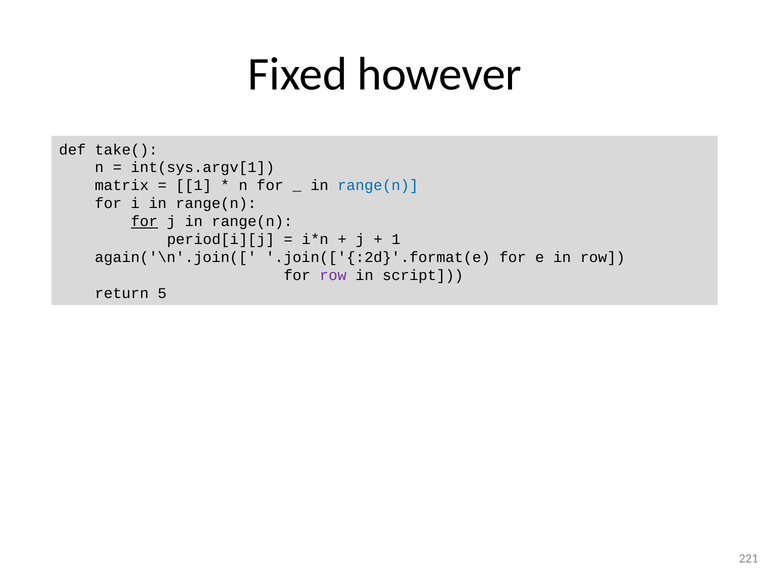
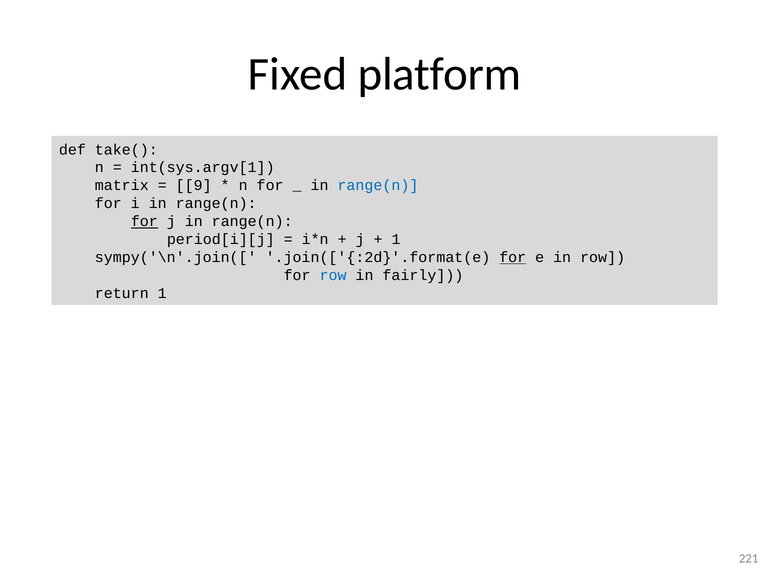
however: however -> platform
1 at (194, 185): 1 -> 9
again('\n'.join([: again('\n'.join([ -> sympy('\n'.join([
for at (513, 257) underline: none -> present
row at (333, 275) colour: purple -> blue
script: script -> fairly
return 5: 5 -> 1
